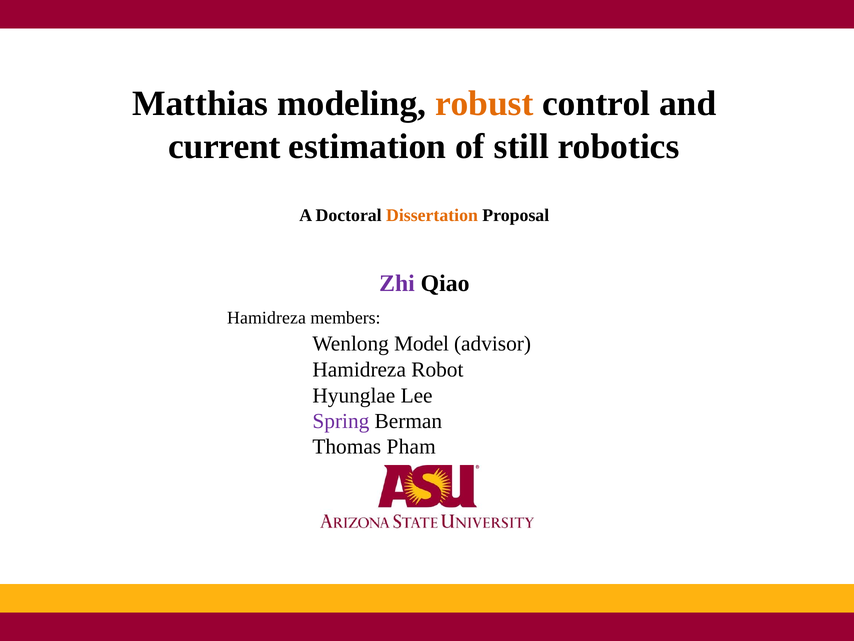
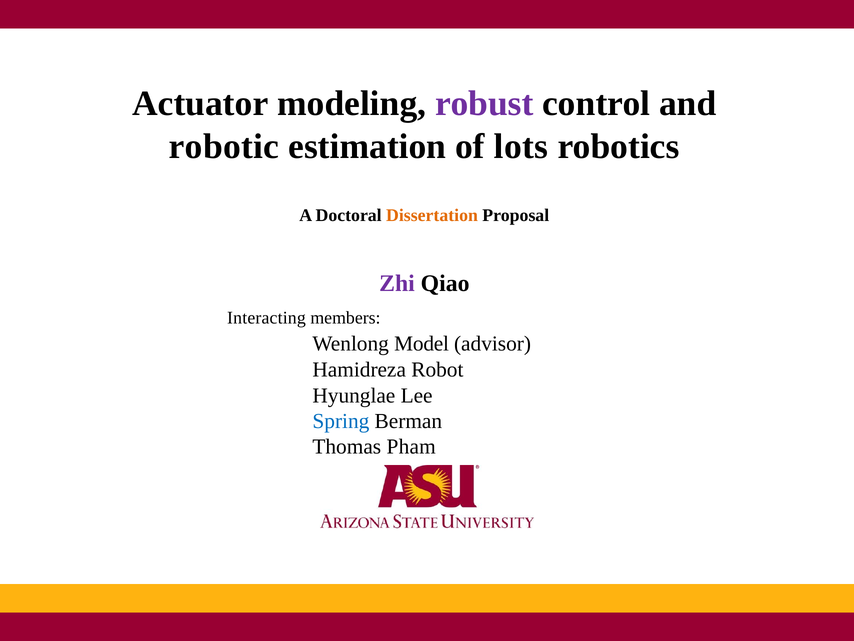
Matthias: Matthias -> Actuator
robust colour: orange -> purple
current: current -> robotic
still: still -> lots
Hamidreza at (267, 317): Hamidreza -> Interacting
Spring colour: purple -> blue
